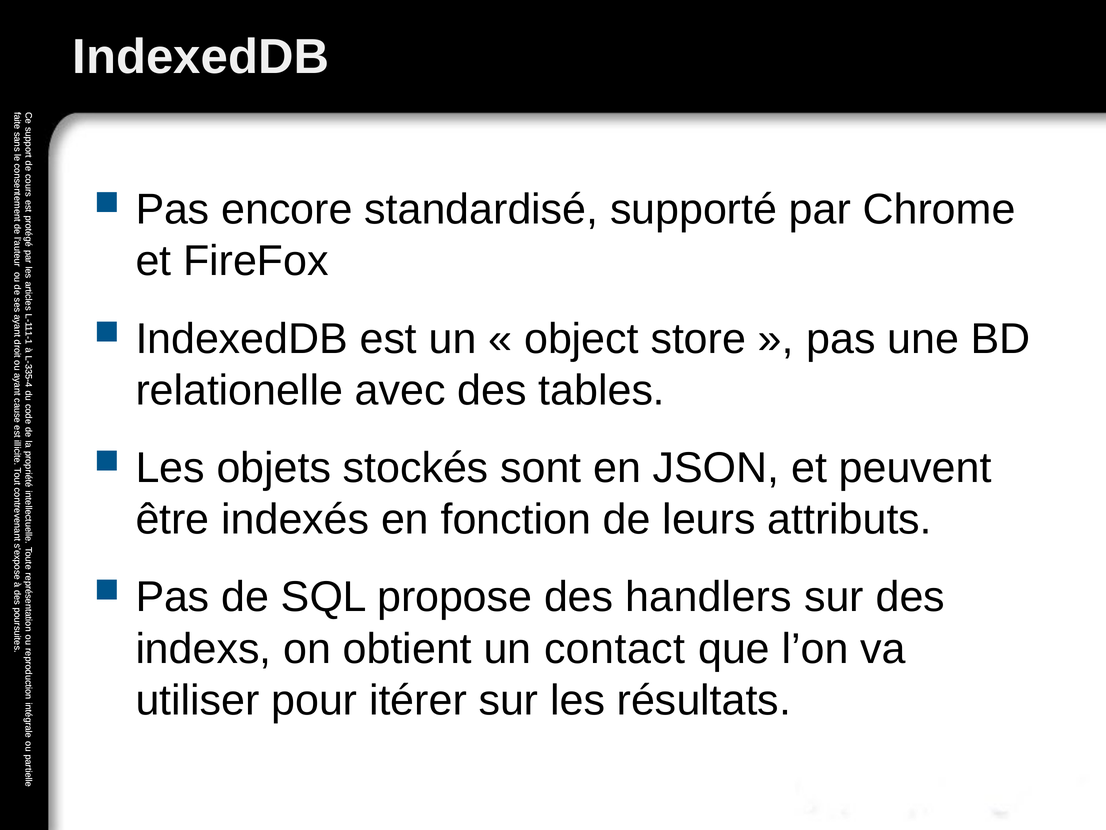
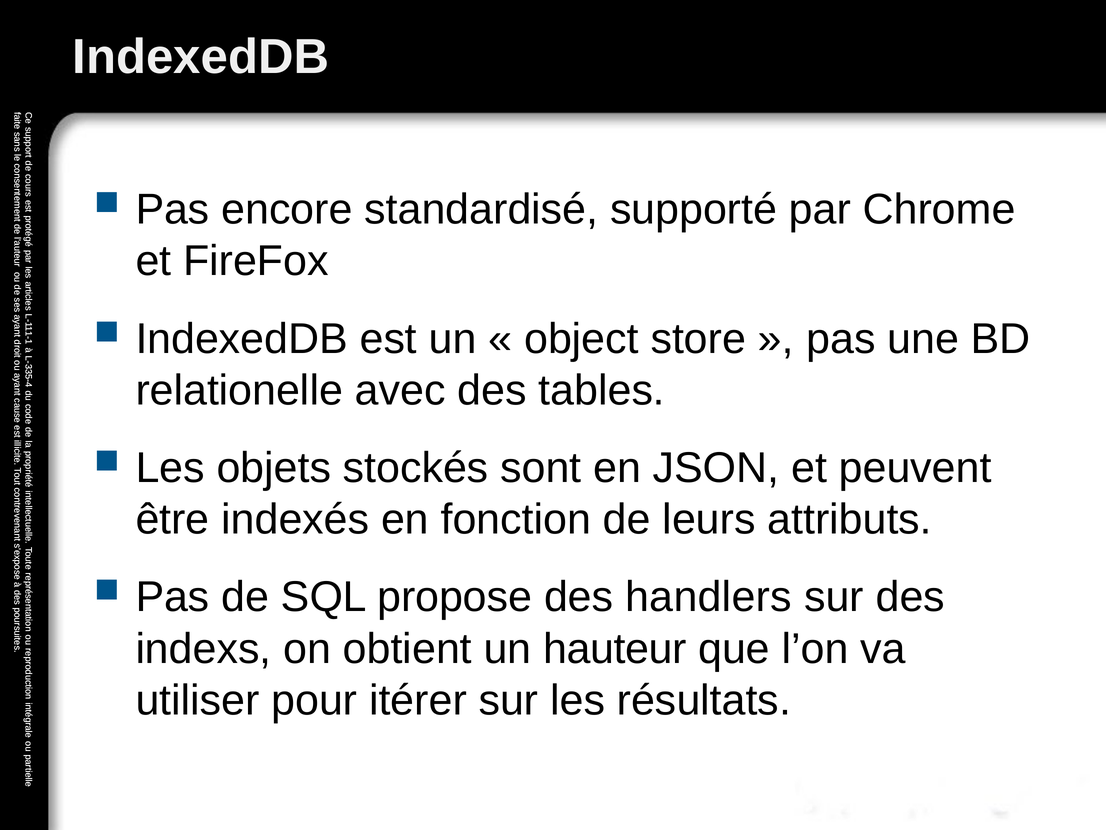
contact: contact -> hauteur
